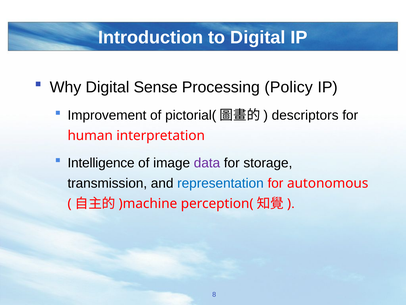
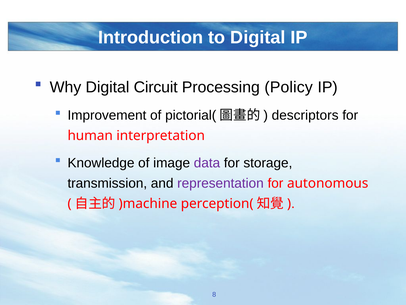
Sense: Sense -> Circuit
Intelligence: Intelligence -> Knowledge
representation colour: blue -> purple
